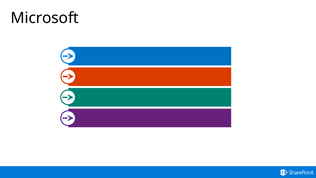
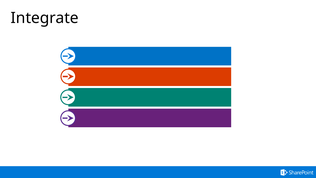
Microsoft: Microsoft -> Integrate
